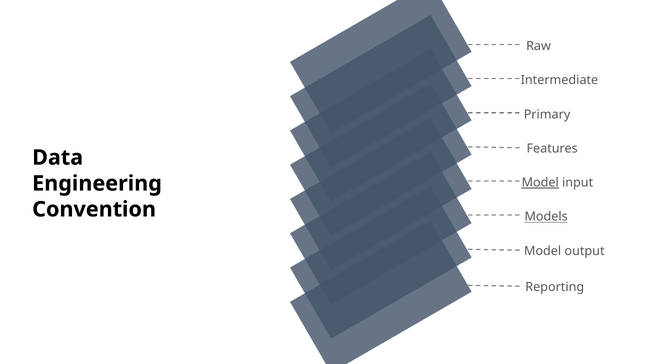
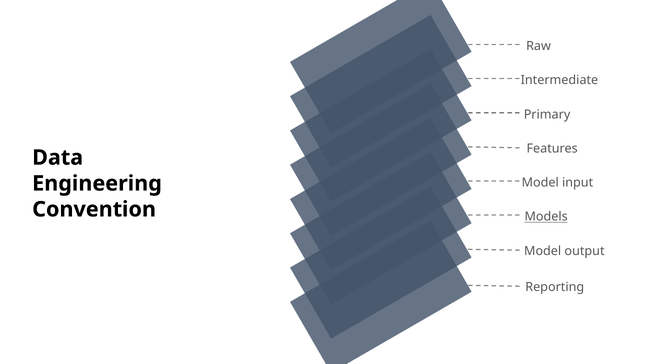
Model at (540, 183) underline: present -> none
